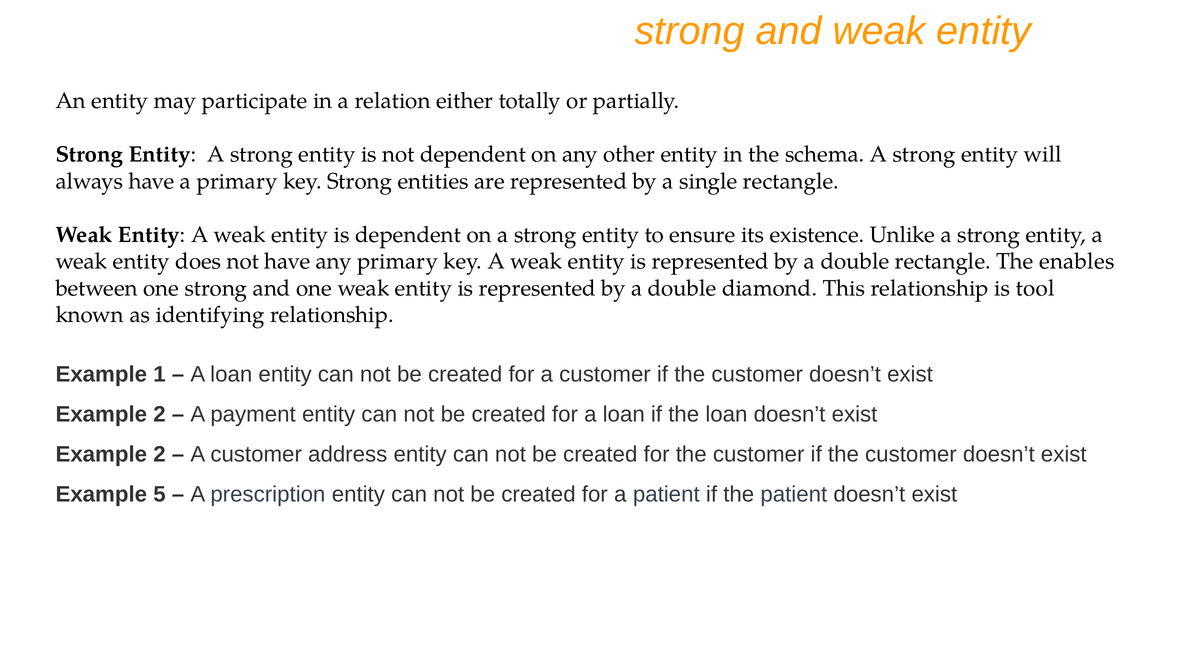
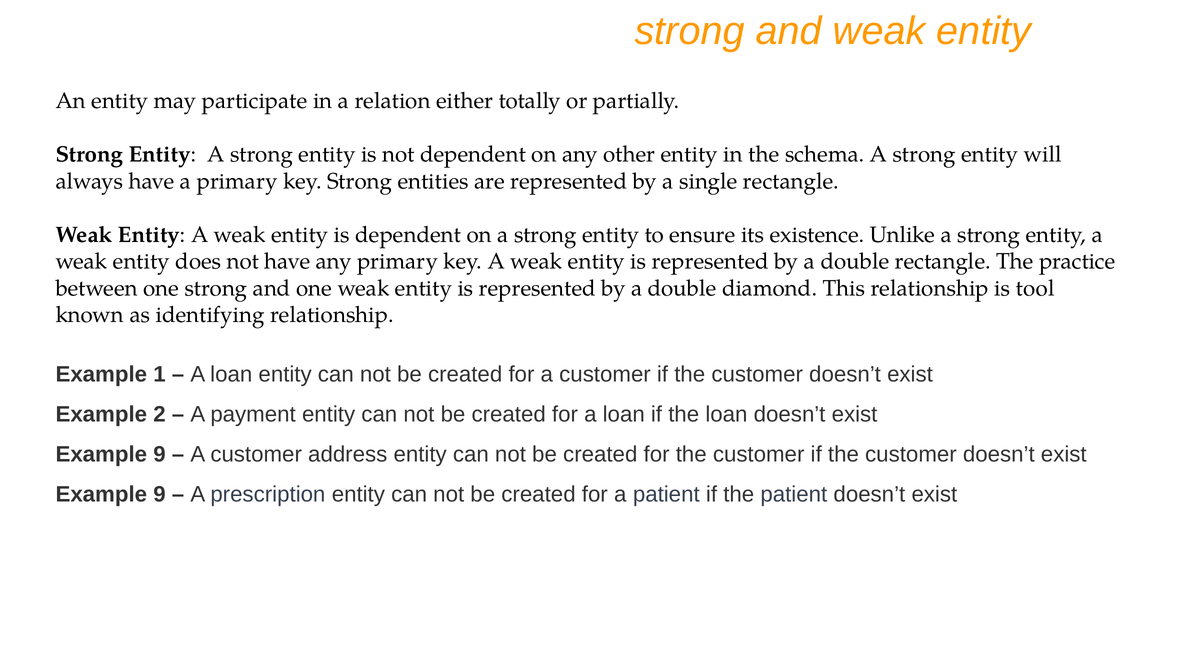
enables: enables -> practice
2 at (159, 454): 2 -> 9
5 at (159, 494): 5 -> 9
